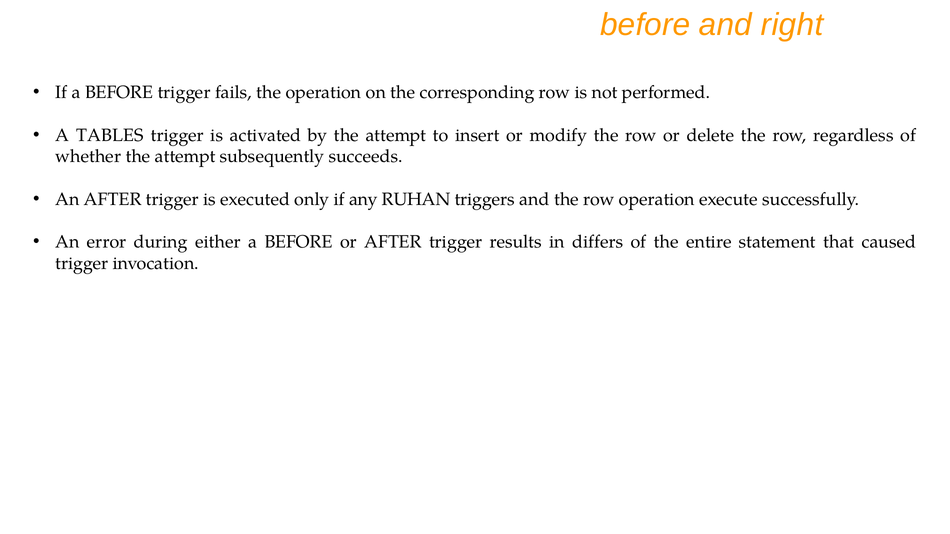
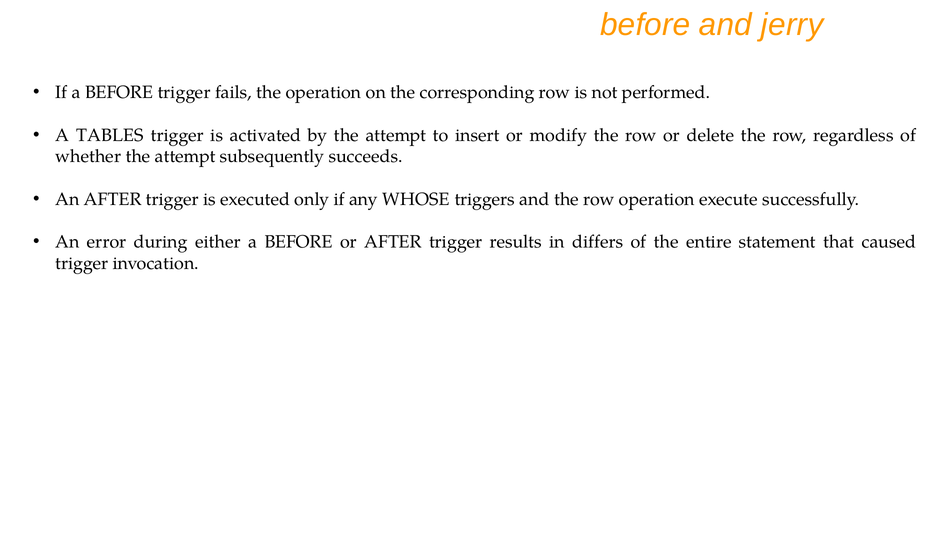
right: right -> jerry
RUHAN: RUHAN -> WHOSE
